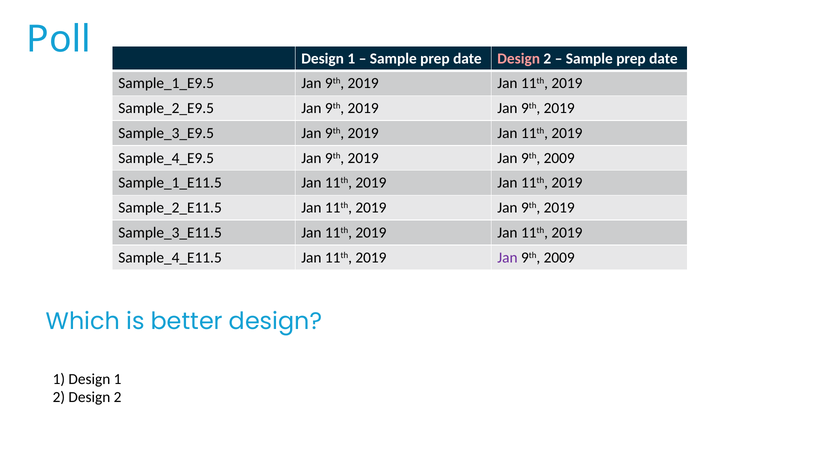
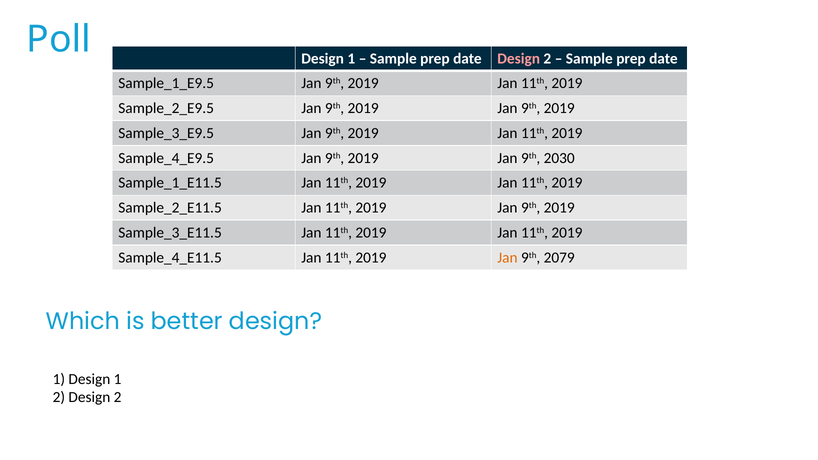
2009 at (559, 158): 2009 -> 2030
Jan at (507, 258) colour: purple -> orange
2009 at (559, 258): 2009 -> 2079
